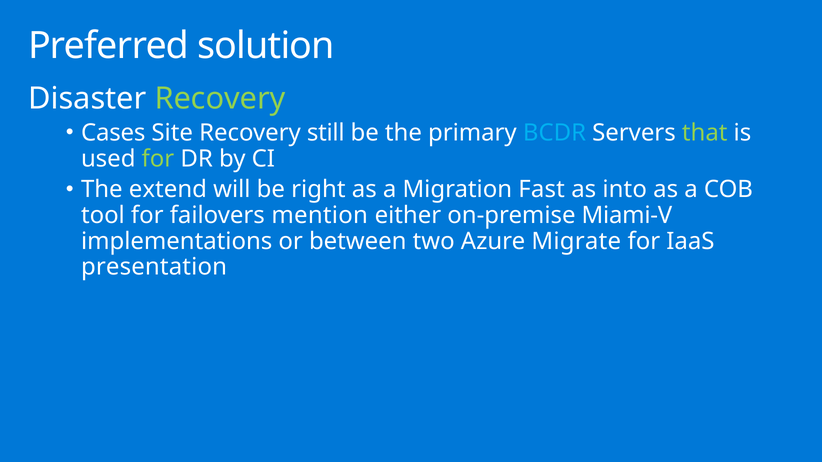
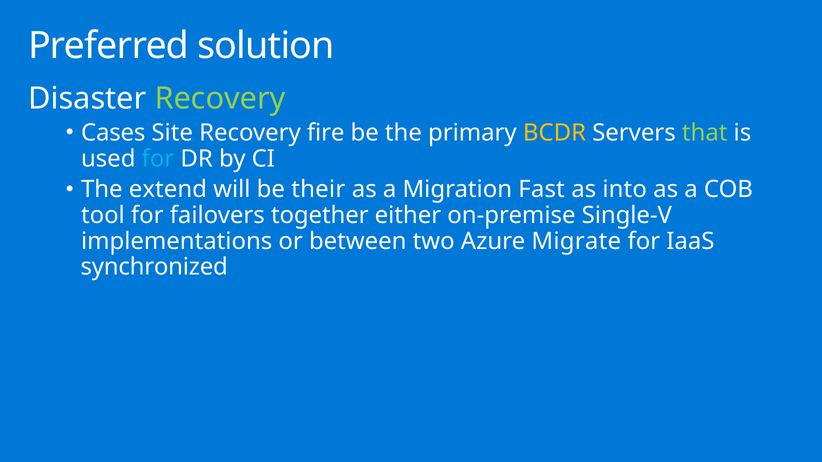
still: still -> fire
BCDR colour: light blue -> yellow
for at (158, 159) colour: light green -> light blue
right: right -> their
mention: mention -> together
Miami-V: Miami-V -> Single-V
presentation: presentation -> synchronized
